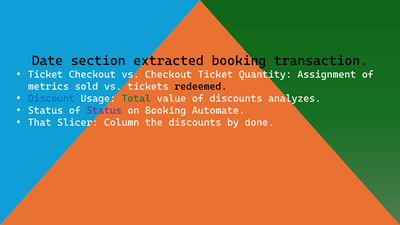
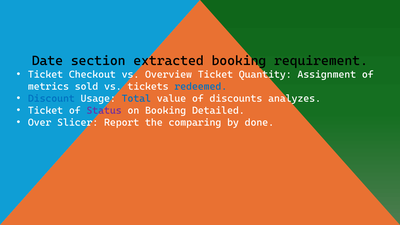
transaction: transaction -> requirement
vs Checkout: Checkout -> Overview
redeemed colour: black -> blue
Total colour: green -> blue
Status at (46, 111): Status -> Ticket
Automate: Automate -> Detailed
That: That -> Over
Column: Column -> Report
the discounts: discounts -> comparing
